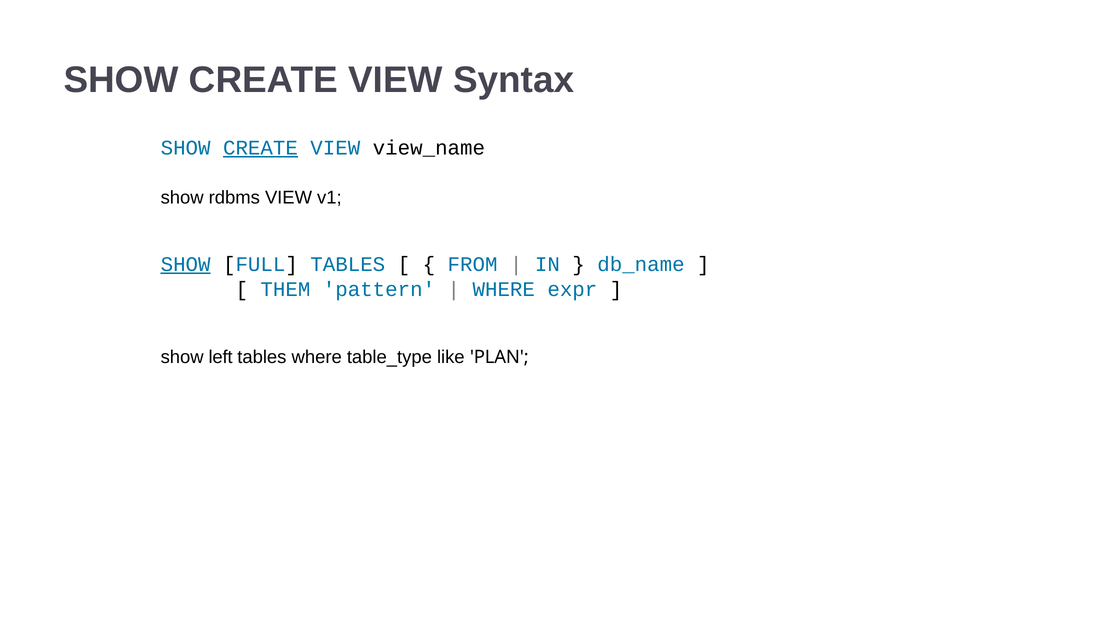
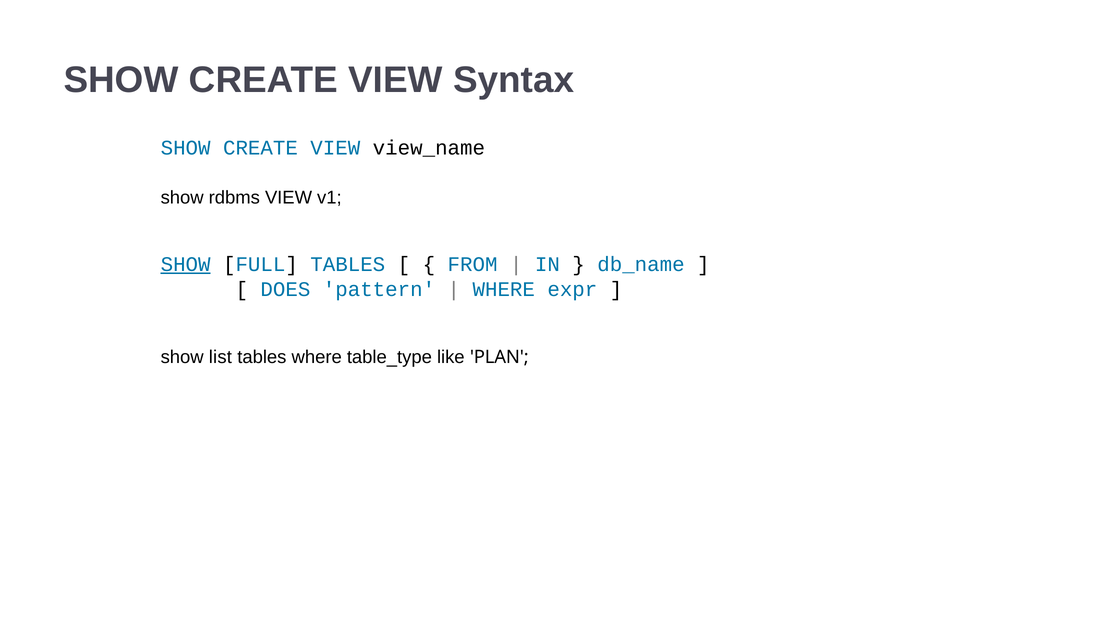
CREATE at (260, 148) underline: present -> none
THEM: THEM -> DOES
left: left -> list
